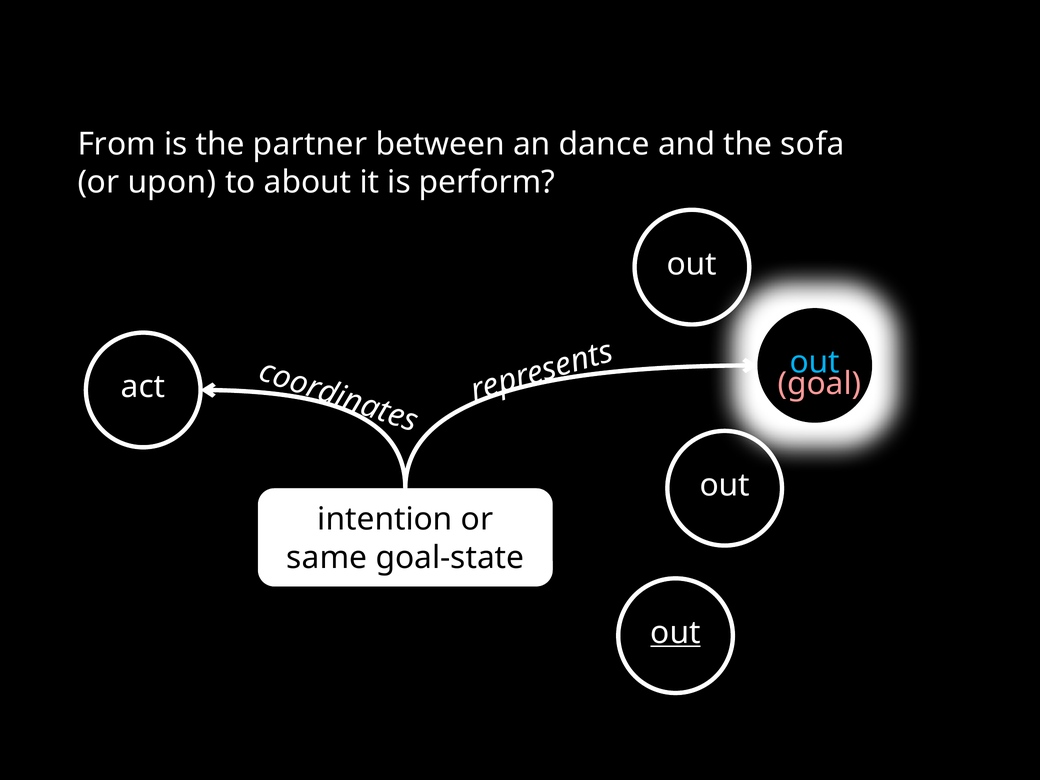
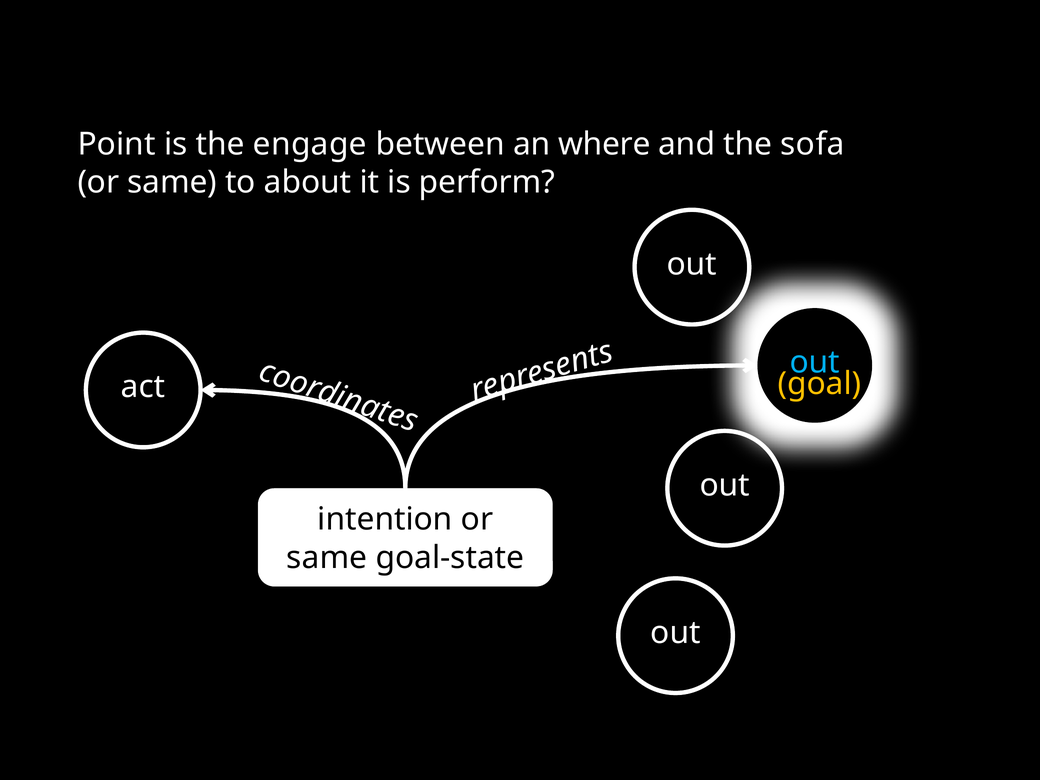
From: From -> Point
partner: partner -> engage
dance: dance -> where
upon at (172, 182): upon -> same
goal colour: pink -> yellow
out at (676, 633) underline: present -> none
